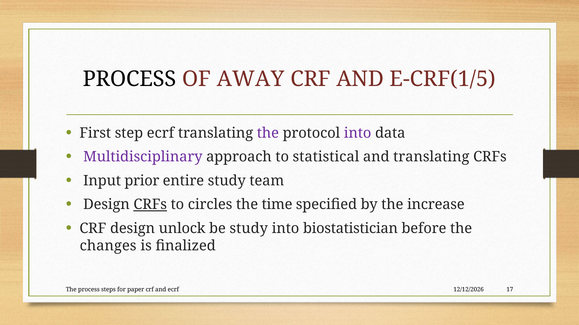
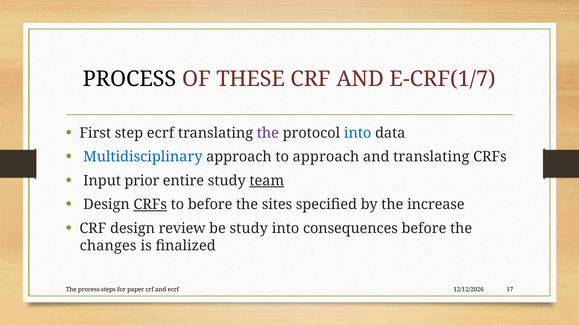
AWAY: AWAY -> THESE
E-CRF(1/5: E-CRF(1/5 -> E-CRF(1/7
into at (358, 133) colour: purple -> blue
Multidisciplinary colour: purple -> blue
to statistical: statistical -> approach
team underline: none -> present
to circles: circles -> before
time: time -> sites
unlock: unlock -> review
biostatistician: biostatistician -> consequences
